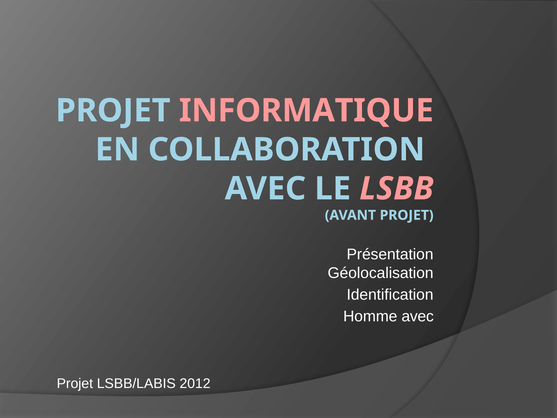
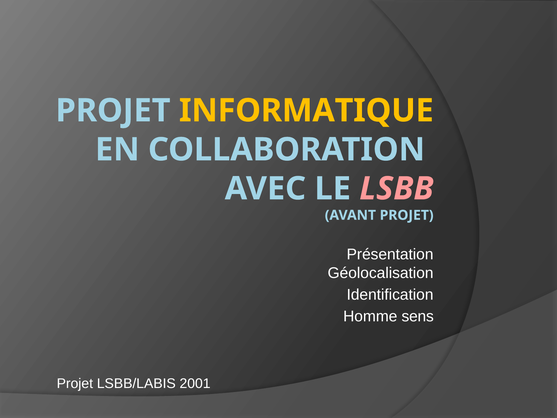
INFORMATIQUE colour: pink -> yellow
Homme avec: avec -> sens
2012: 2012 -> 2001
